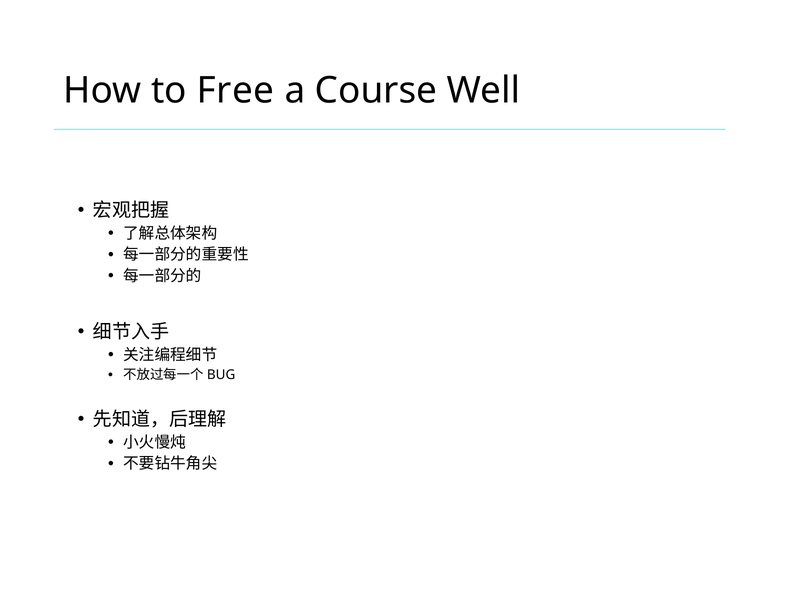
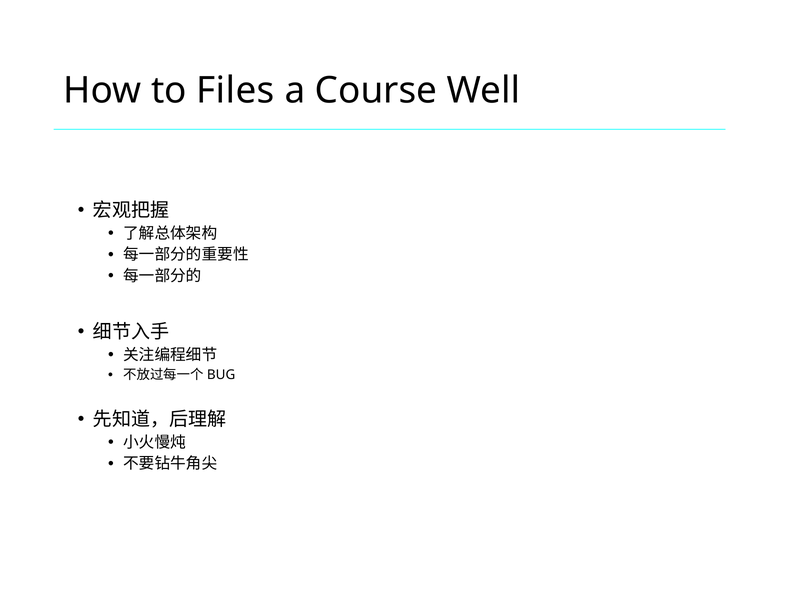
Free: Free -> Files
